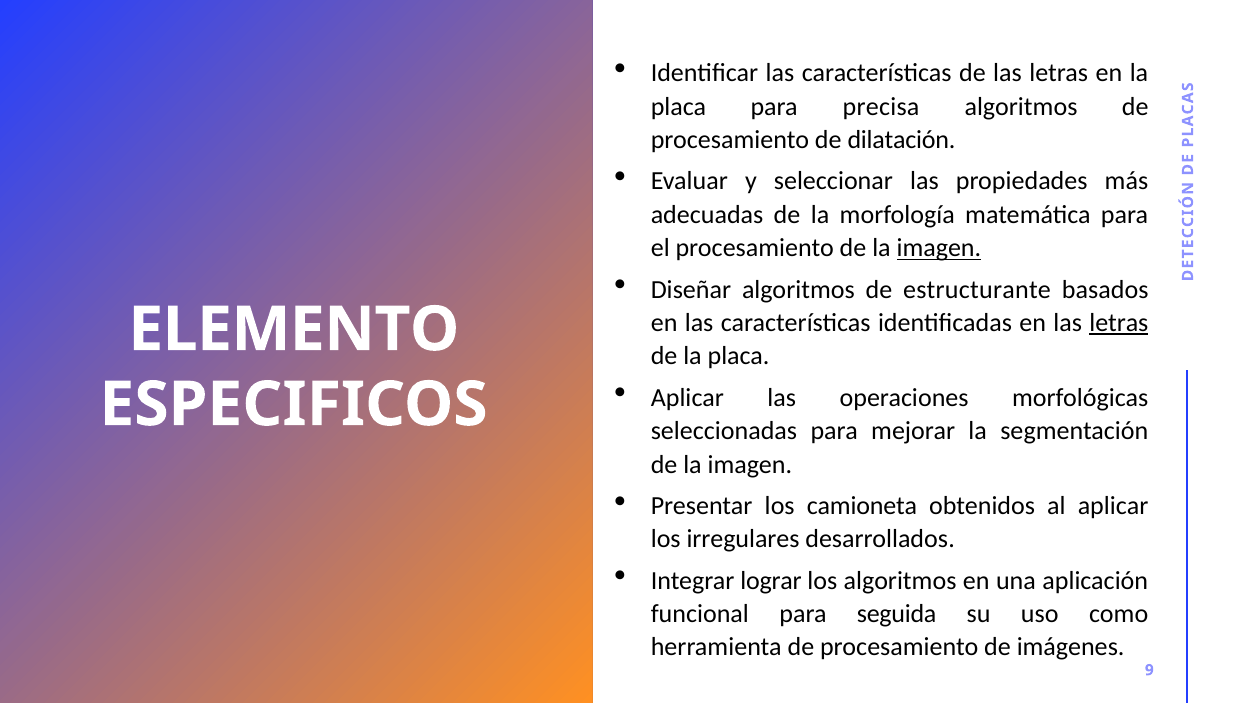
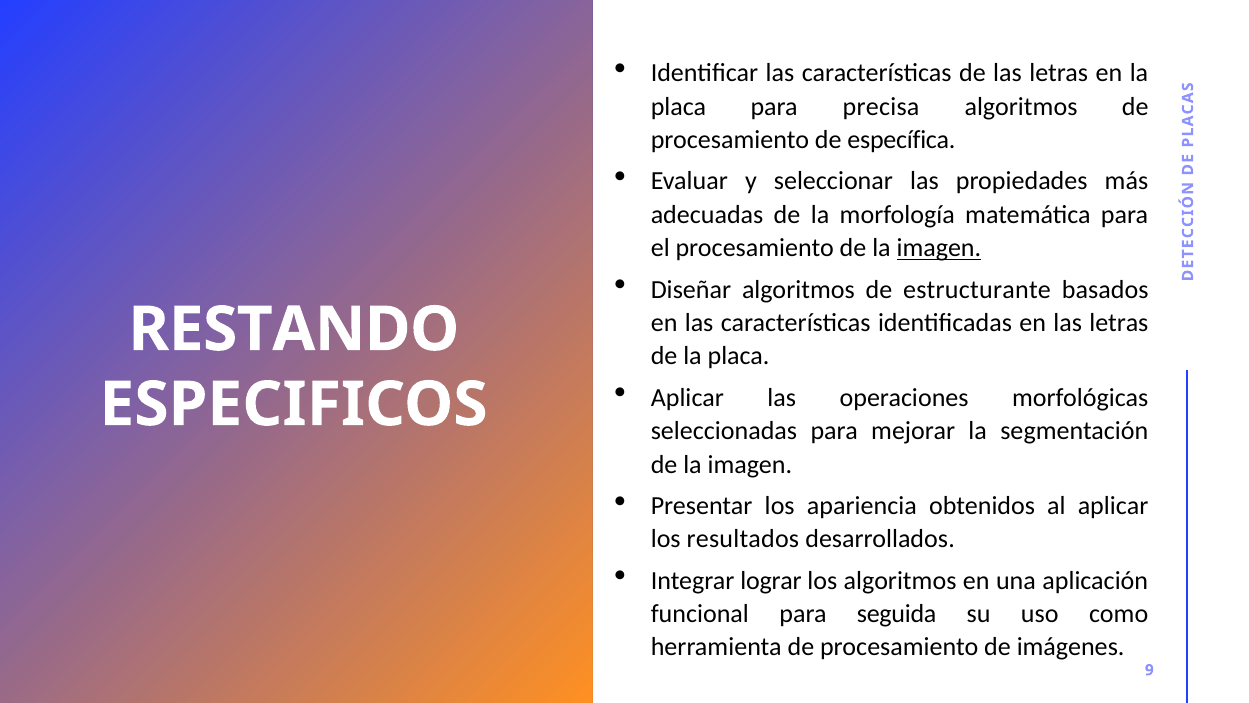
dilatación: dilatación -> específica
letras at (1119, 323) underline: present -> none
ELEMENTO: ELEMENTO -> RESTANDO
camioneta: camioneta -> apariencia
irregulares: irregulares -> resultados
